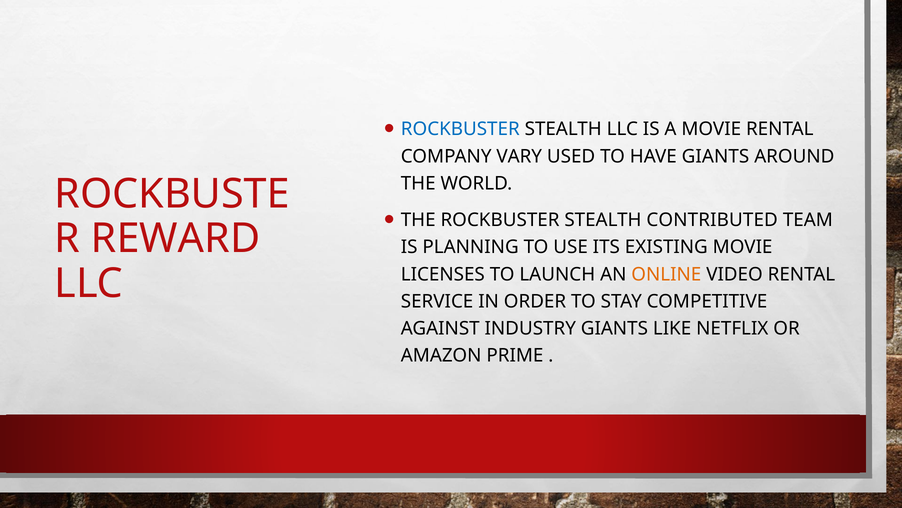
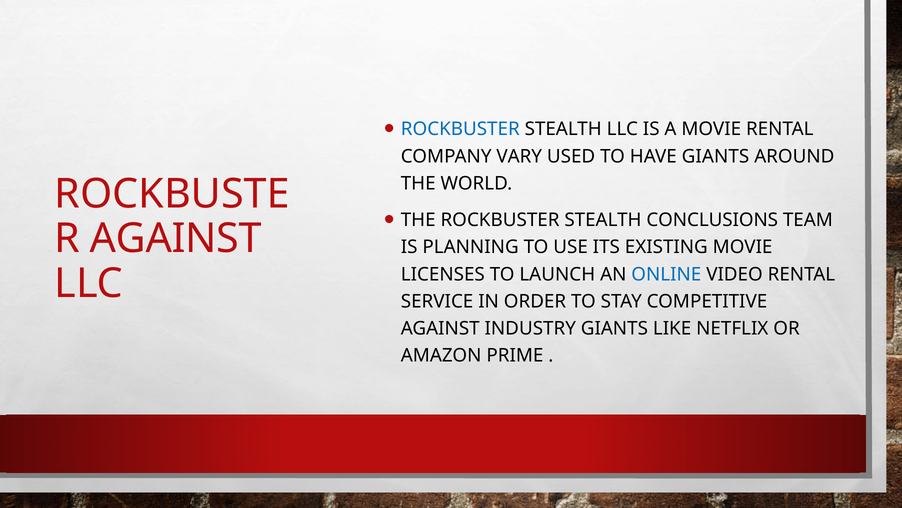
CONTRIBUTED: CONTRIBUTED -> CONCLUSIONS
REWARD at (176, 238): REWARD -> AGAINST
ONLINE colour: orange -> blue
